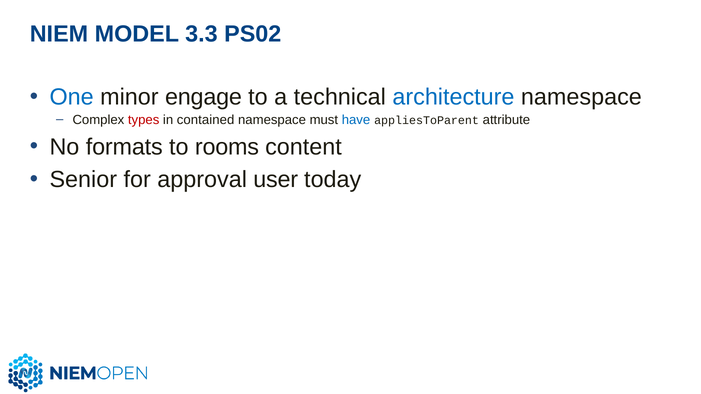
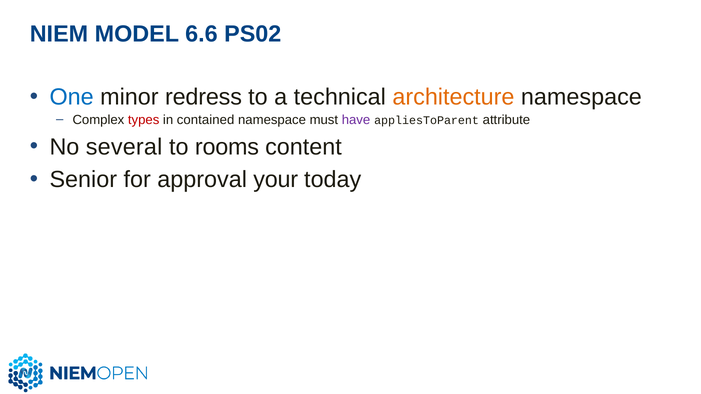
3.3: 3.3 -> 6.6
engage: engage -> redress
architecture colour: blue -> orange
have colour: blue -> purple
formats: formats -> several
user: user -> your
